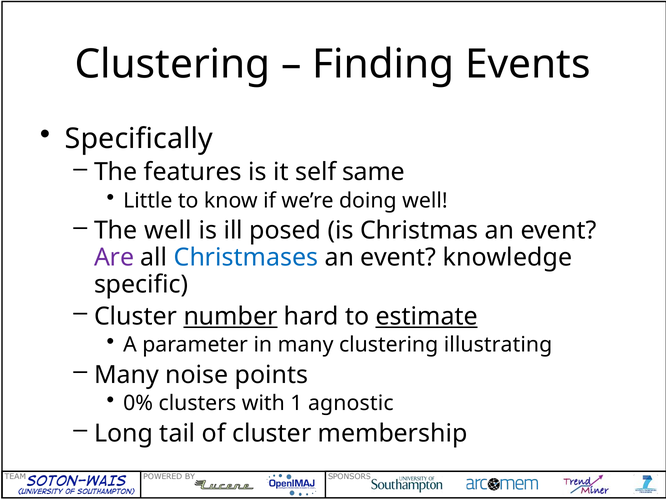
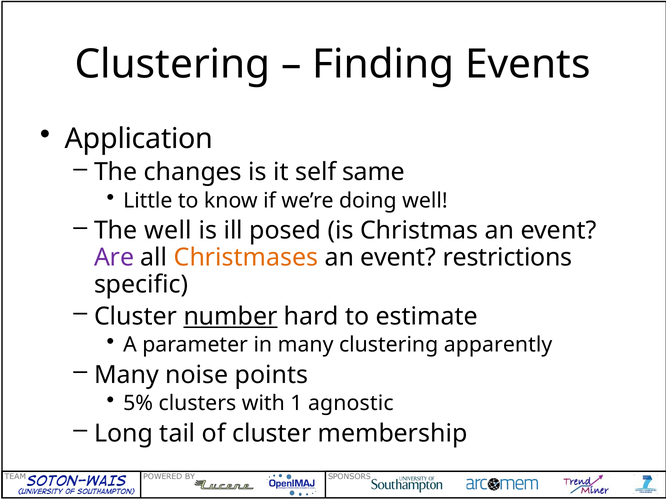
Specifically: Specifically -> Application
features: features -> changes
Christmases colour: blue -> orange
knowledge: knowledge -> restrictions
estimate underline: present -> none
illustrating: illustrating -> apparently
0%: 0% -> 5%
